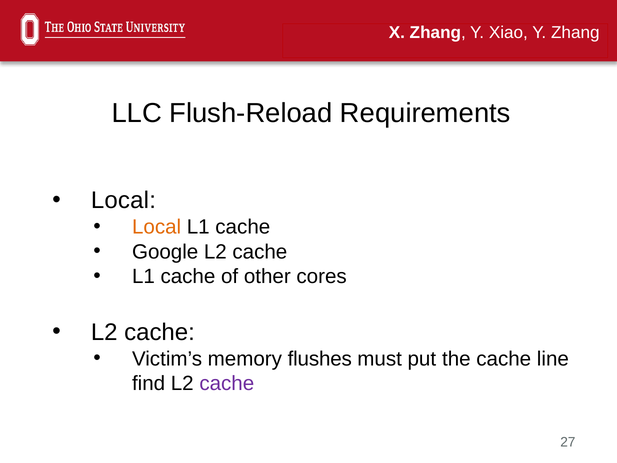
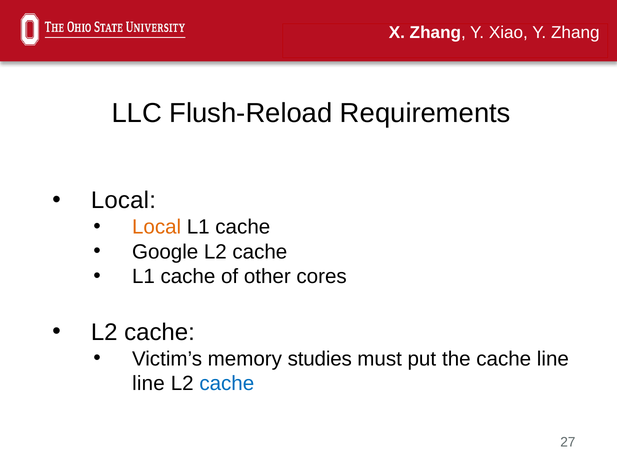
flushes: flushes -> studies
find at (149, 383): find -> line
cache at (227, 383) colour: purple -> blue
